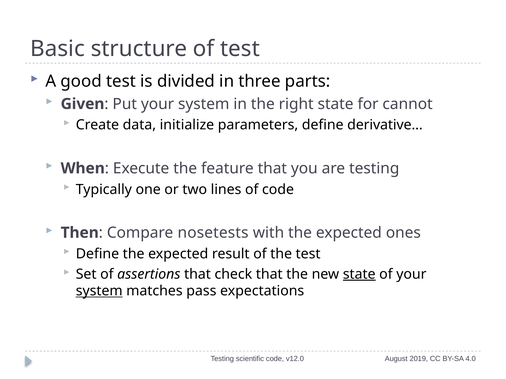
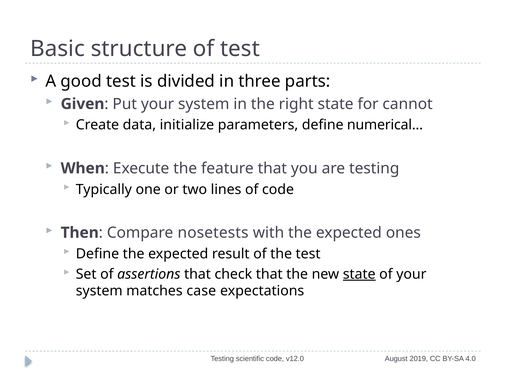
derivative…: derivative… -> numerical…
system at (99, 291) underline: present -> none
pass: pass -> case
